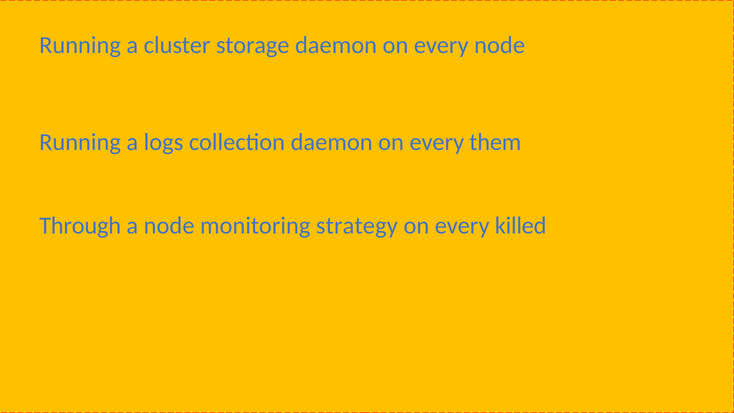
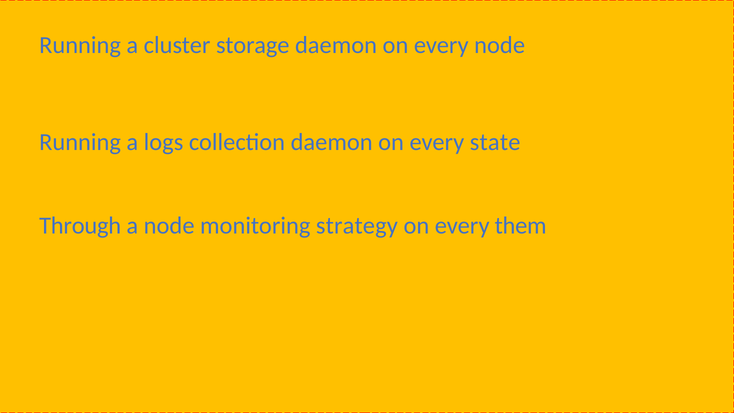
them: them -> state
killed: killed -> them
